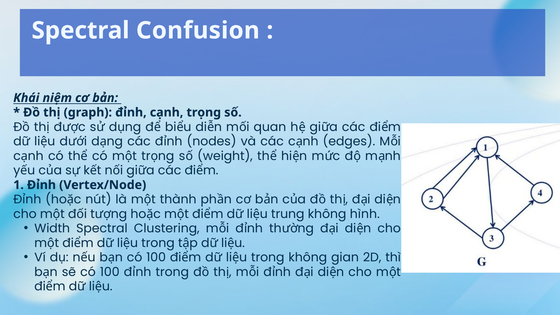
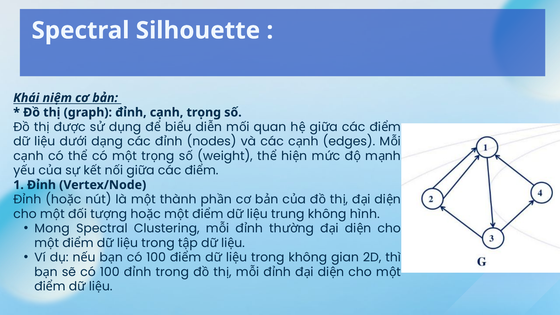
Confusion: Confusion -> Silhouette
Width: Width -> Mong
